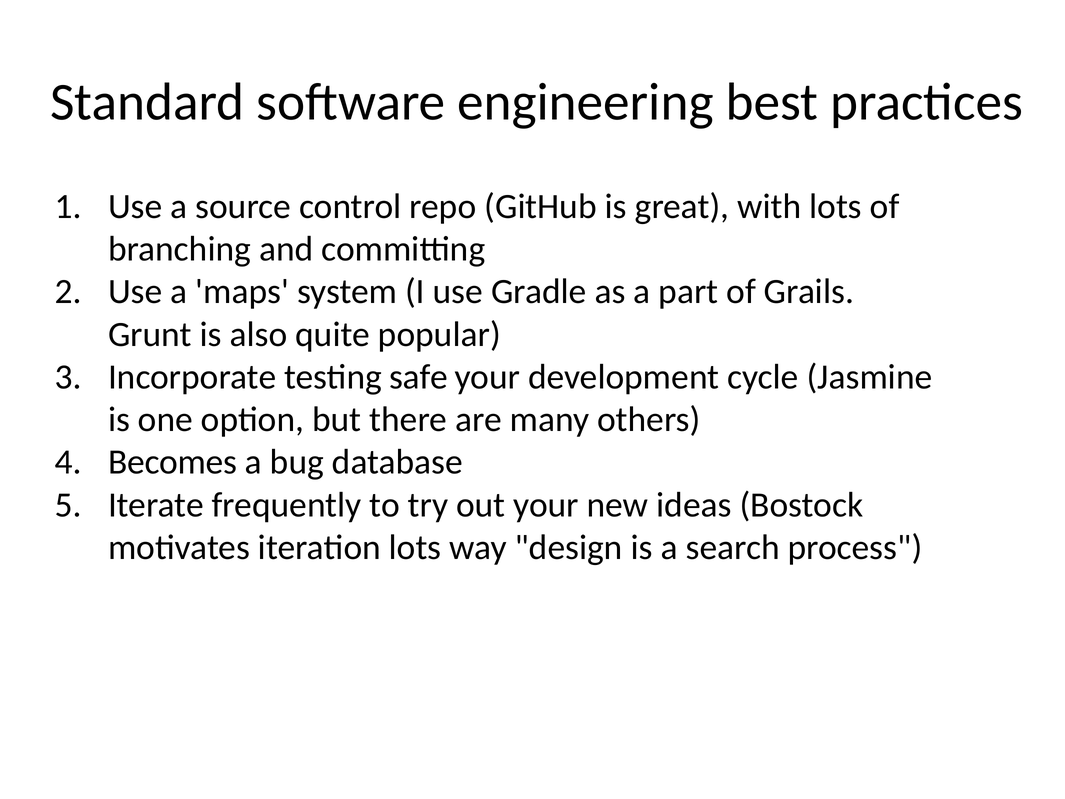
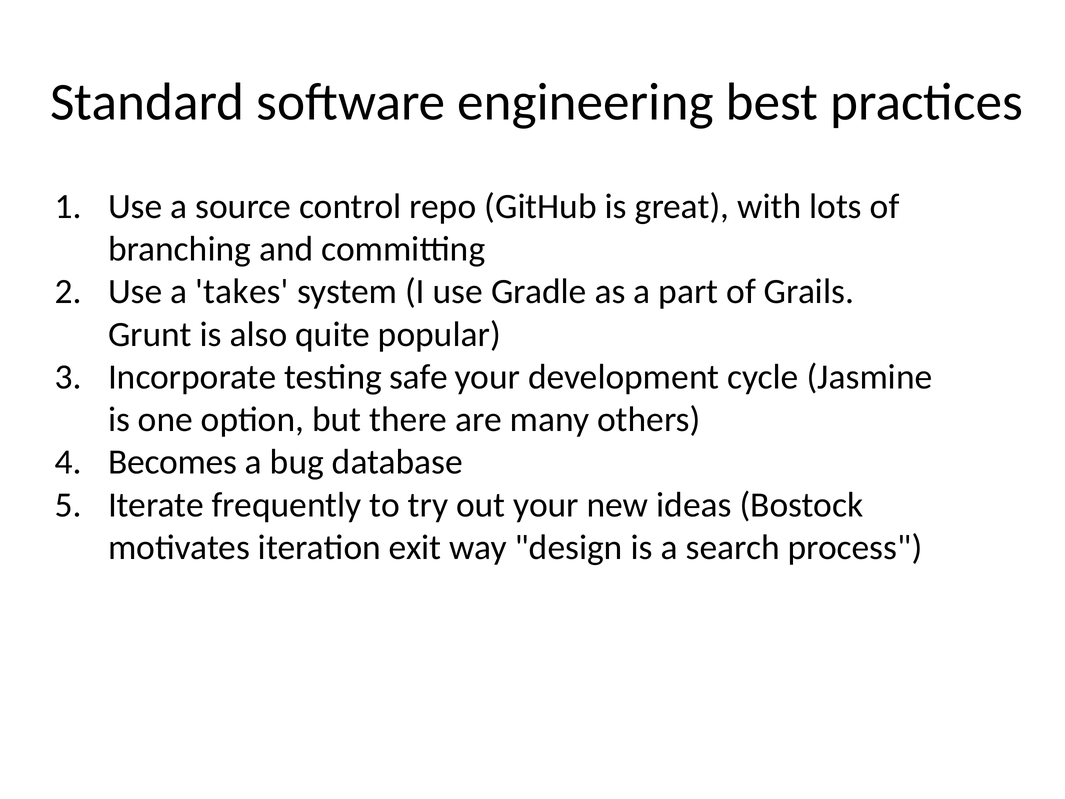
maps: maps -> takes
iteration lots: lots -> exit
